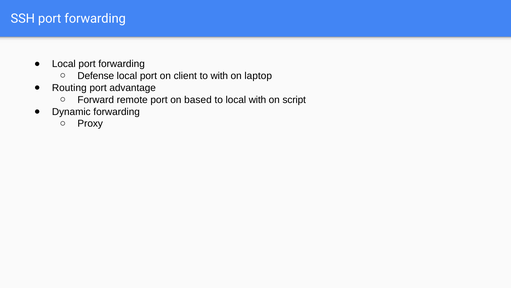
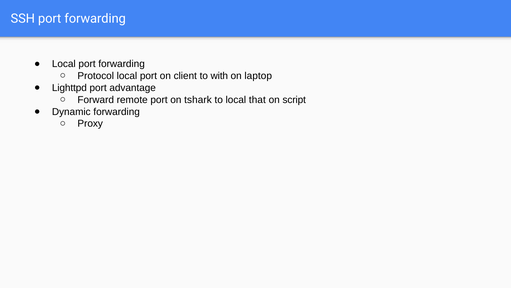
Defense: Defense -> Protocol
Routing: Routing -> Lighttpd
based: based -> tshark
local with: with -> that
